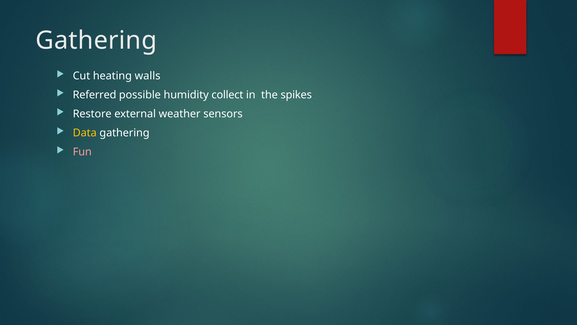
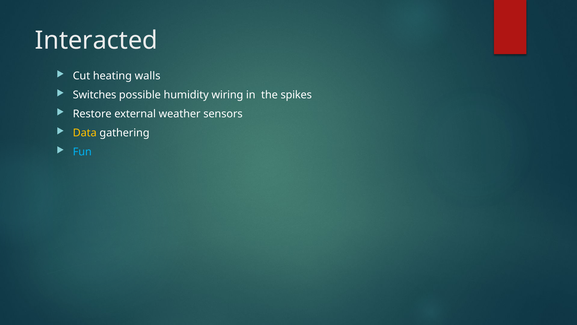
Gathering at (96, 41): Gathering -> Interacted
Referred: Referred -> Switches
collect: collect -> wiring
Fun colour: pink -> light blue
